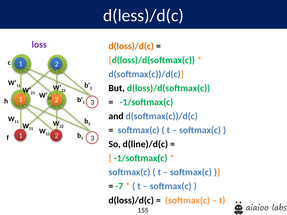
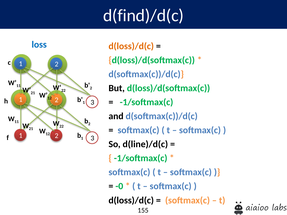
d(less)/d(c: d(less)/d(c -> d(find)/d(c
loss colour: purple -> blue
-7: -7 -> -0
